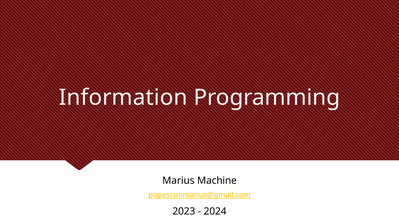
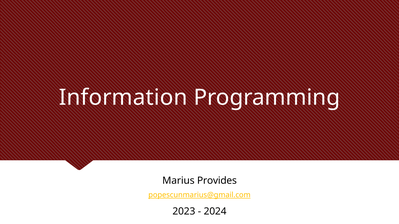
Machine: Machine -> Provides
